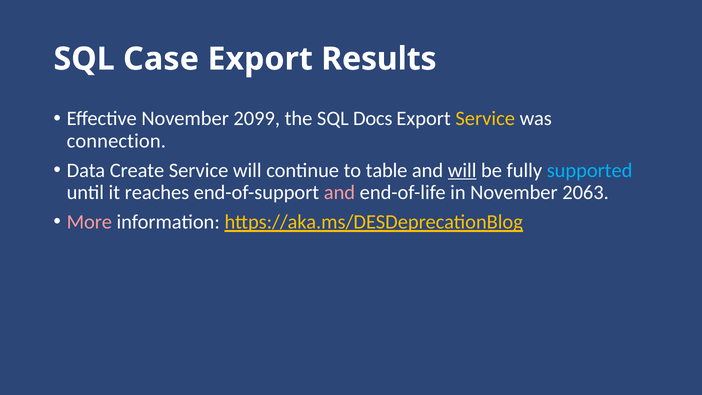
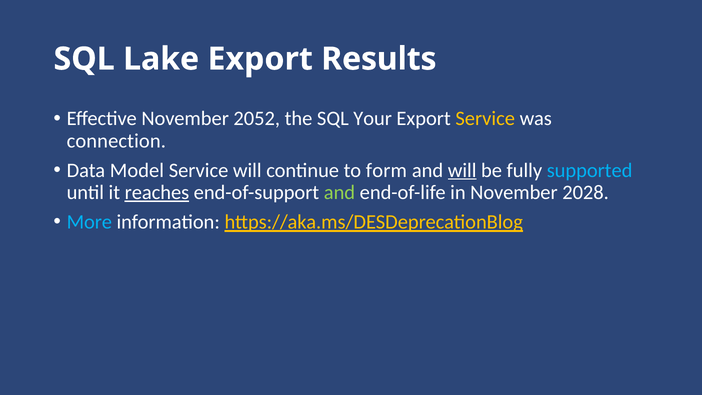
Case: Case -> Lake
2099: 2099 -> 2052
Docs: Docs -> Your
Create: Create -> Model
table: table -> form
reaches underline: none -> present
and at (339, 192) colour: pink -> light green
2063: 2063 -> 2028
More colour: pink -> light blue
